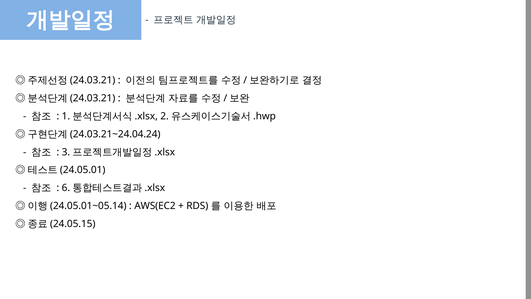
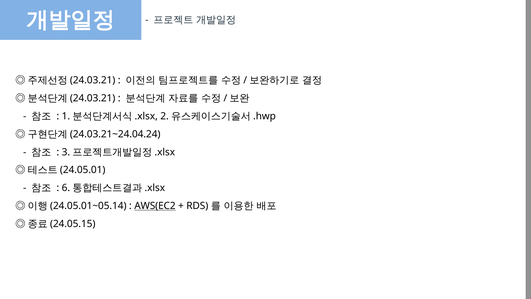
AWS(EC2 underline: none -> present
